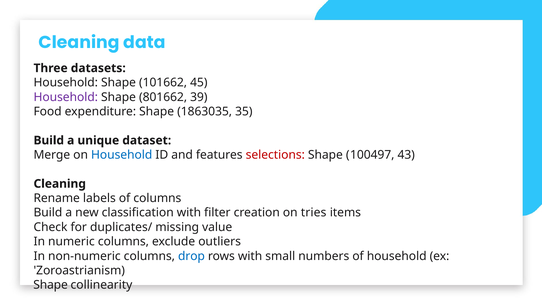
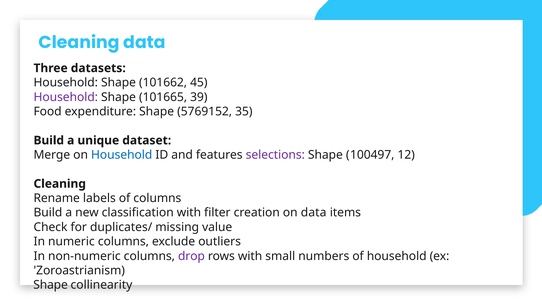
801662: 801662 -> 101665
1863035: 1863035 -> 5769152
selections colour: red -> purple
43: 43 -> 12
on tries: tries -> data
drop colour: blue -> purple
